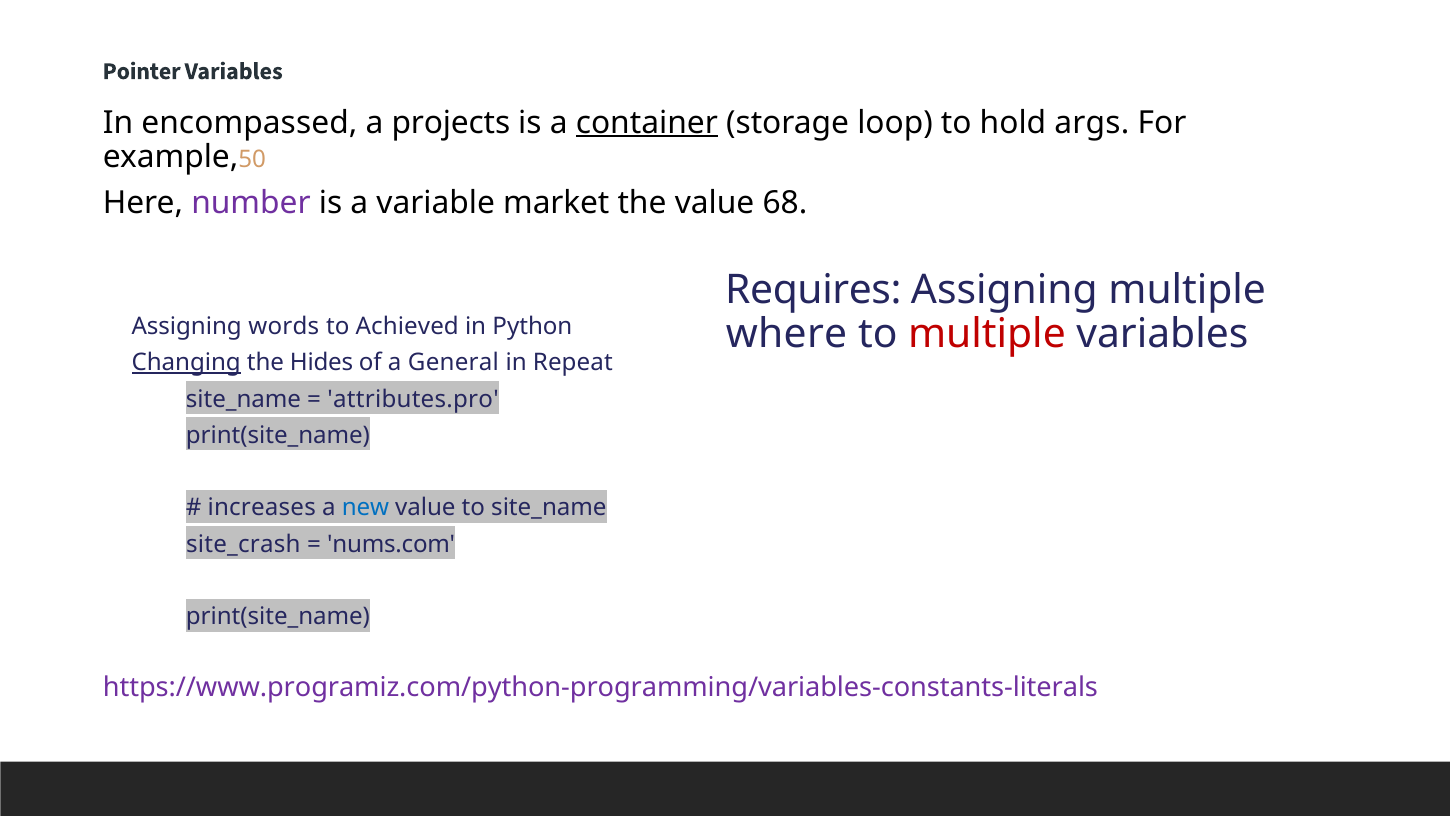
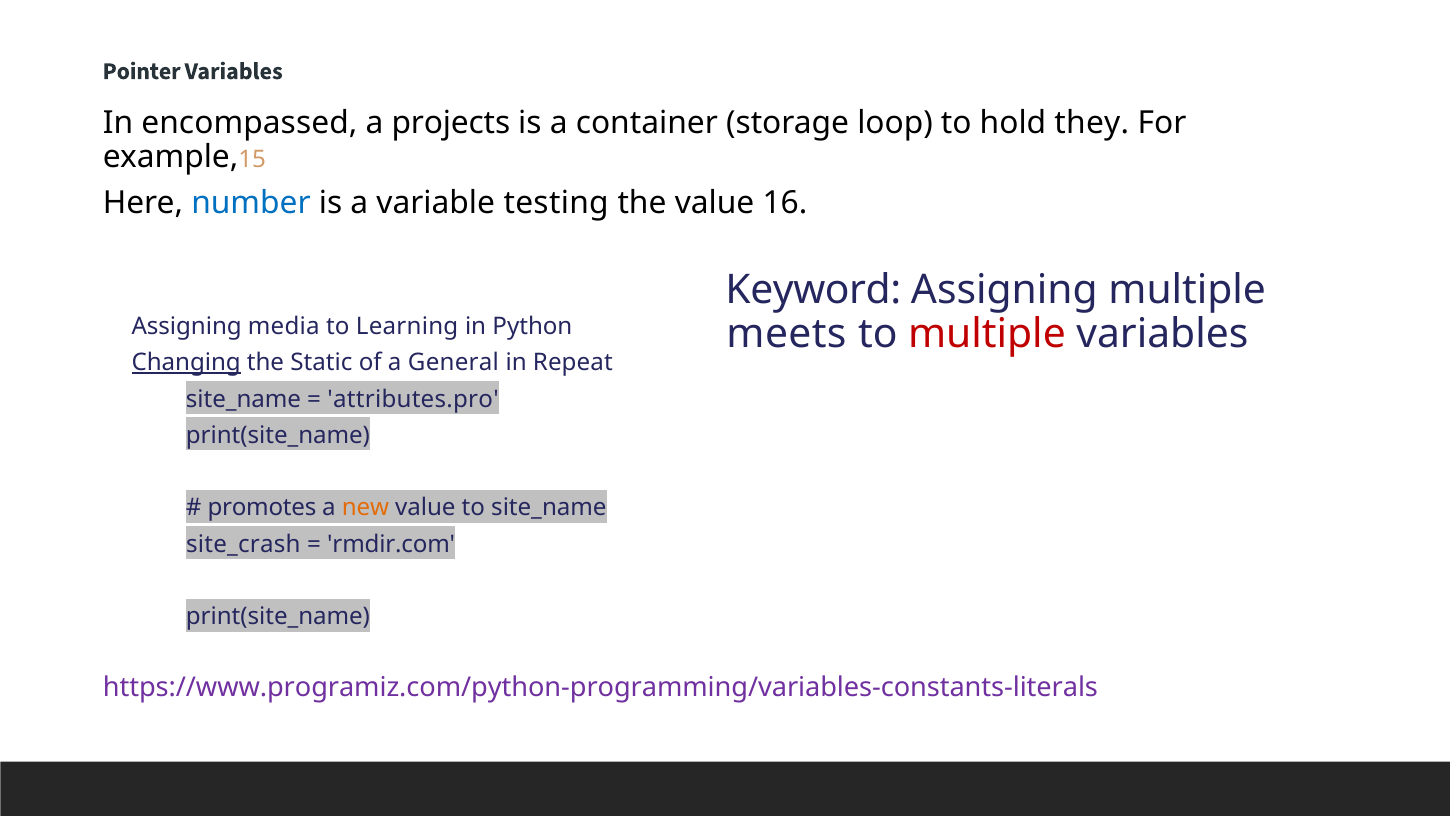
container underline: present -> none
args: args -> they
50: 50 -> 15
number colour: purple -> blue
market: market -> testing
68: 68 -> 16
Requires: Requires -> Keyword
words: words -> media
Achieved: Achieved -> Learning
where: where -> meets
Hides: Hides -> Static
increases: increases -> promotes
new colour: blue -> orange
nums.com: nums.com -> rmdir.com
